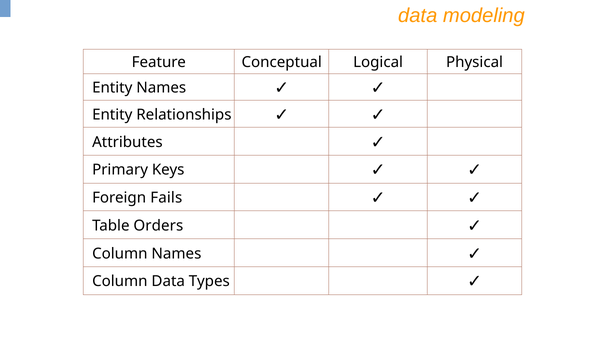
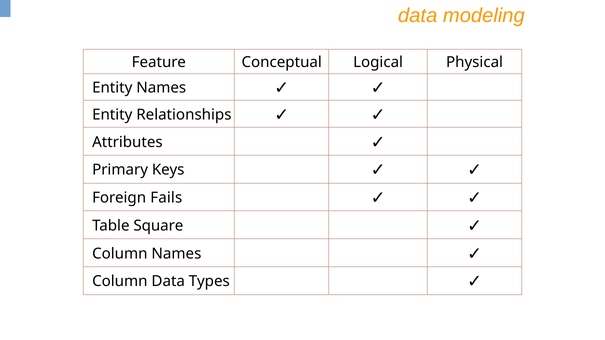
Orders: Orders -> Square
